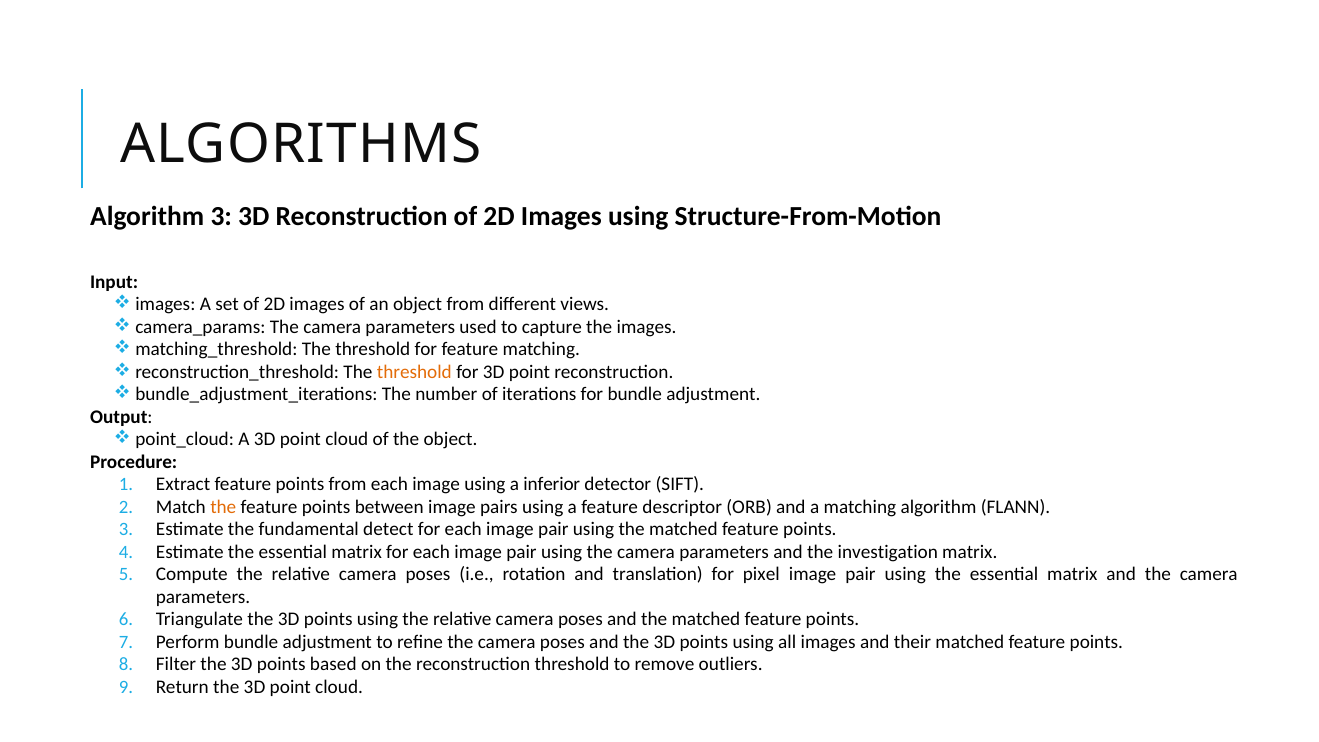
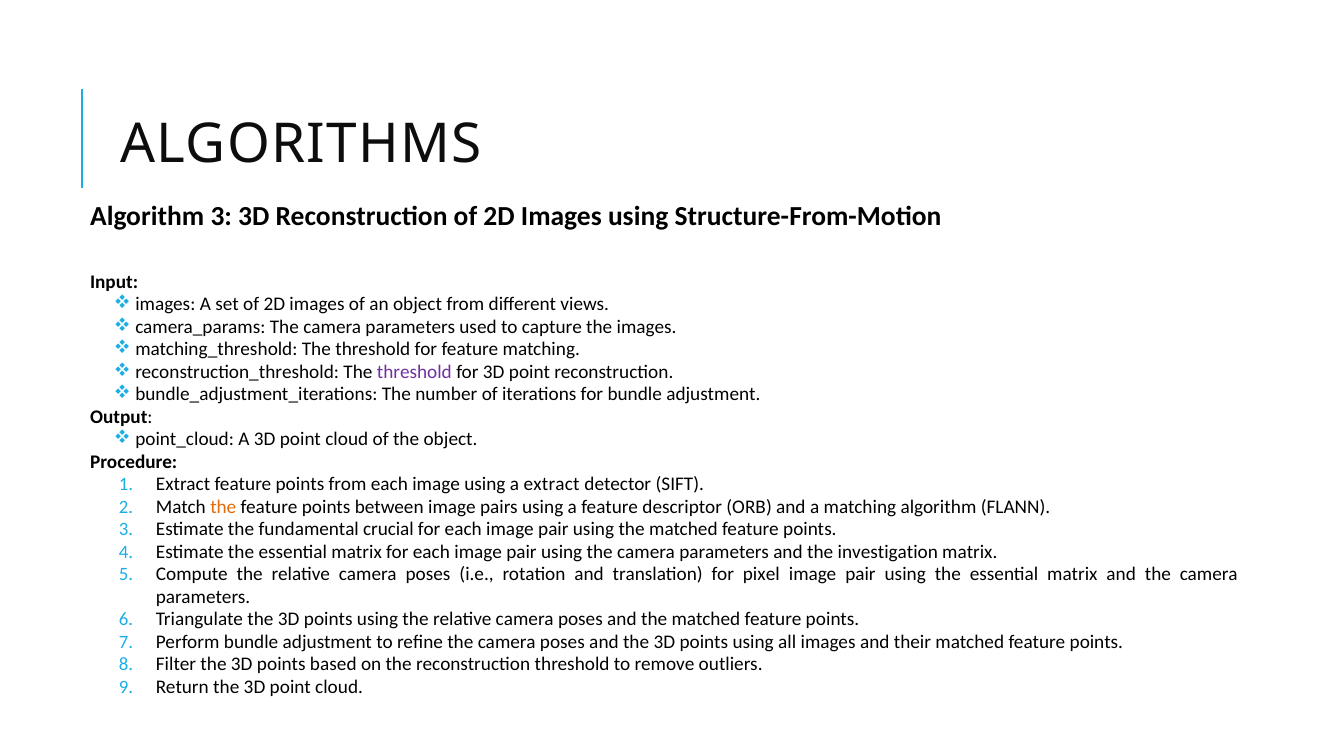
threshold at (414, 372) colour: orange -> purple
a inferior: inferior -> extract
detect: detect -> crucial
